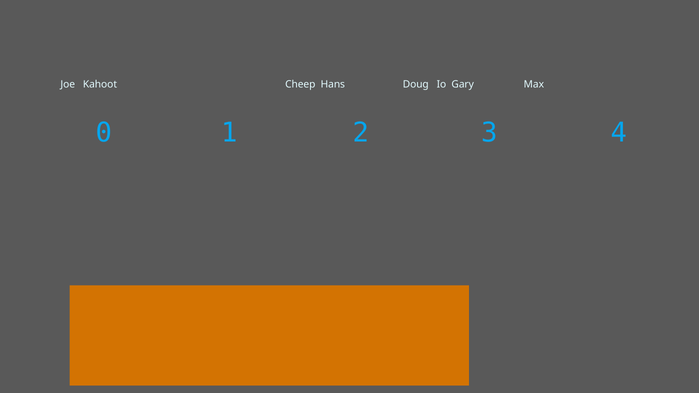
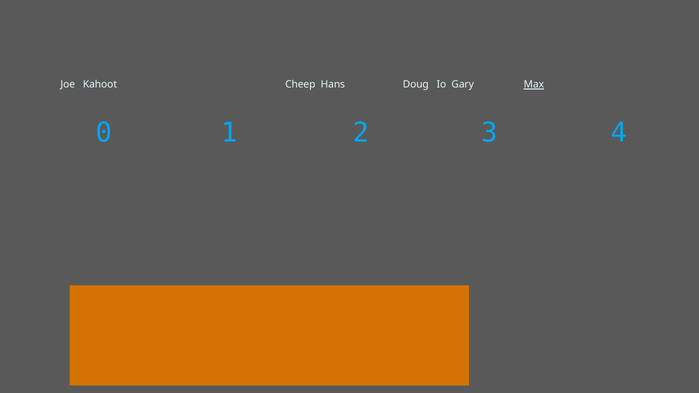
Max underline: none -> present
